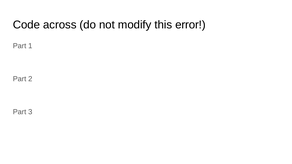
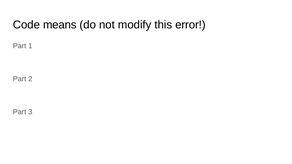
across: across -> means
